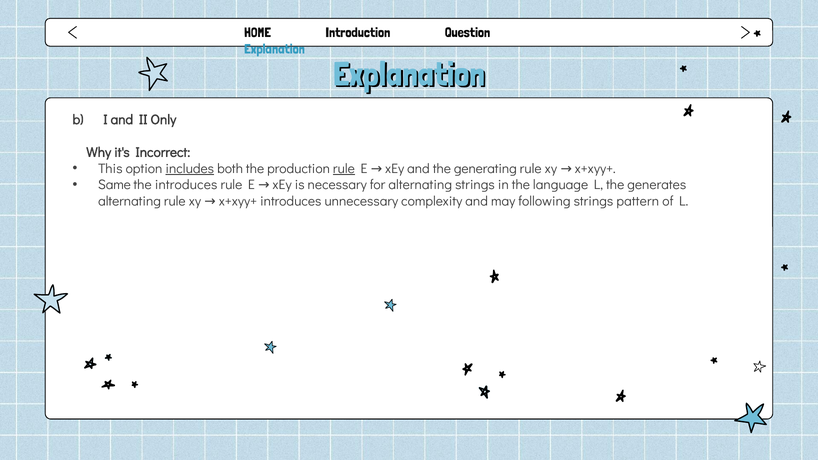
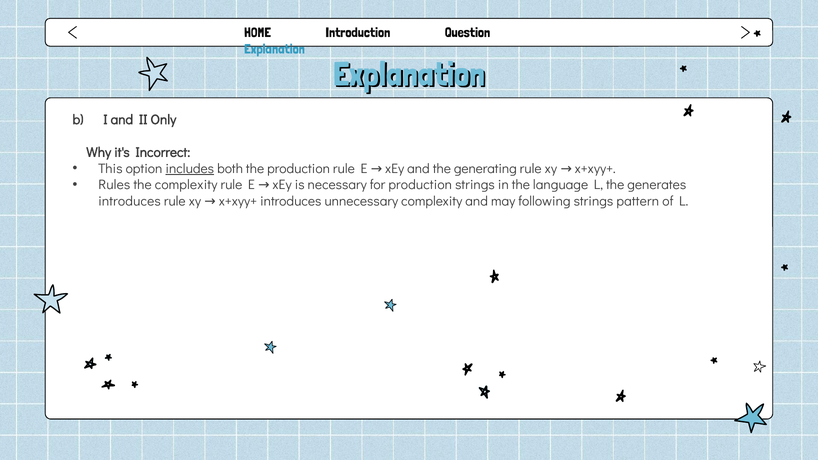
rule at (344, 169) underline: present -> none
Same: Same -> Rules
the introduces: introduces -> complexity
for alternating: alternating -> production
alternating at (130, 201): alternating -> introduces
